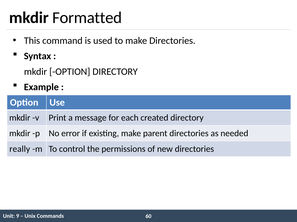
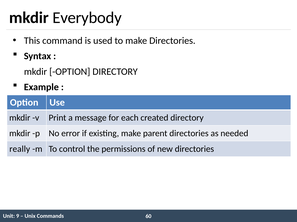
Formatted: Formatted -> Everybody
